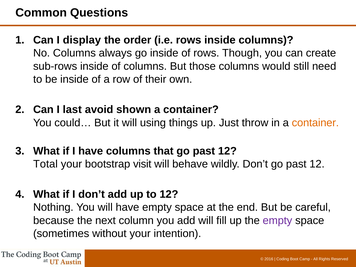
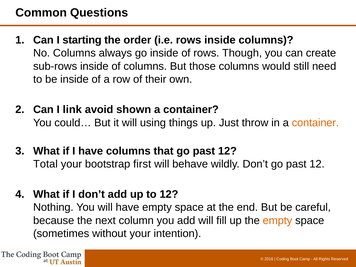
display: display -> starting
last: last -> link
visit: visit -> first
empty at (277, 220) colour: purple -> orange
